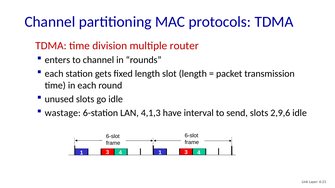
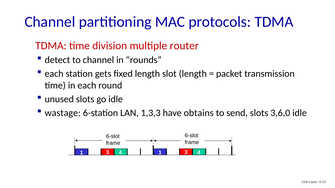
enters: enters -> detect
4,1,3: 4,1,3 -> 1,3,3
interval: interval -> obtains
2,9,6: 2,9,6 -> 3,6,0
